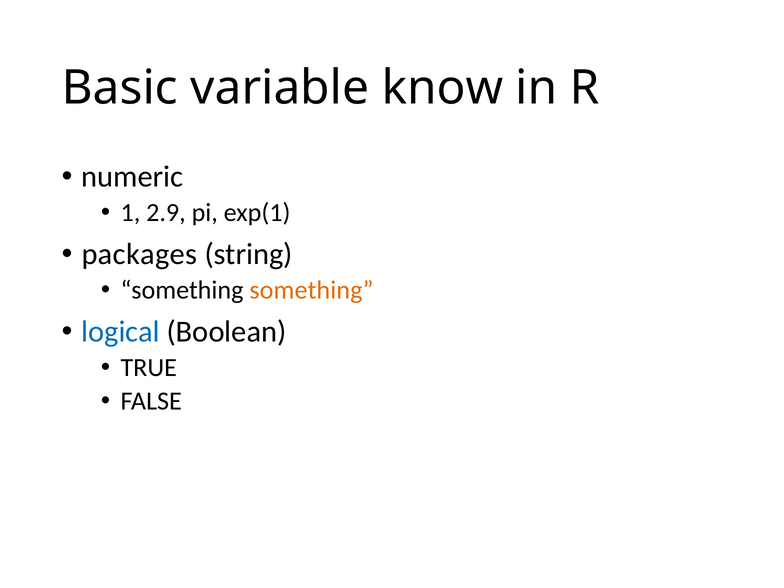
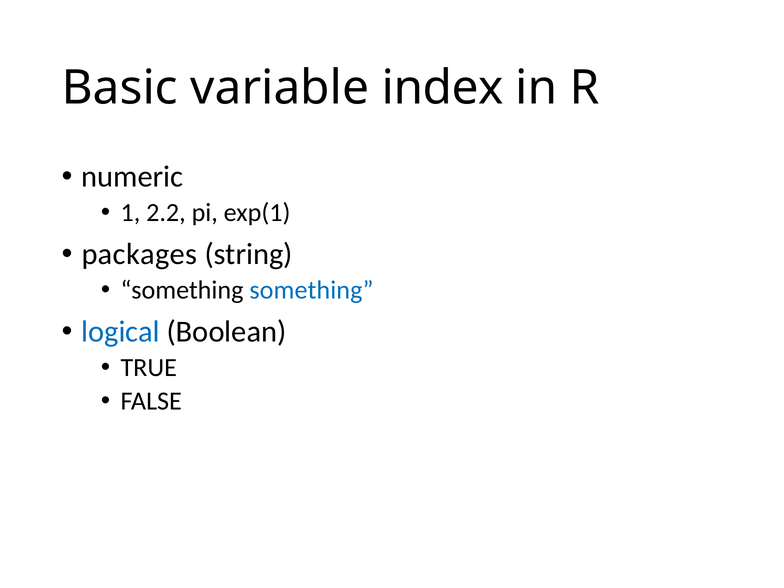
know: know -> index
2.9: 2.9 -> 2.2
something at (311, 290) colour: orange -> blue
